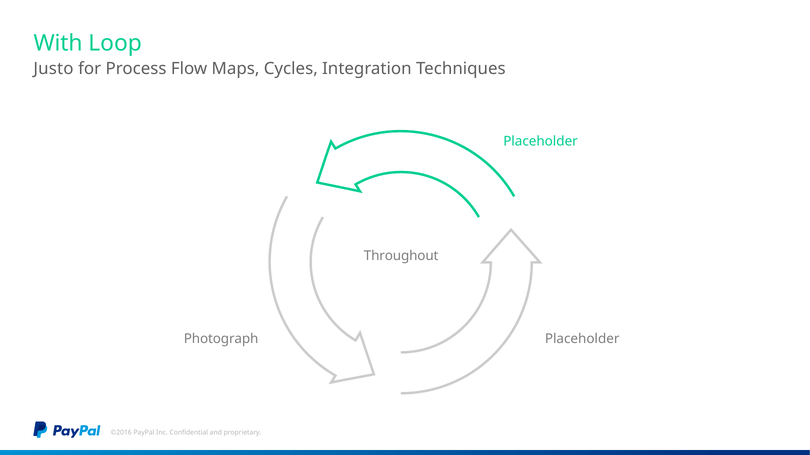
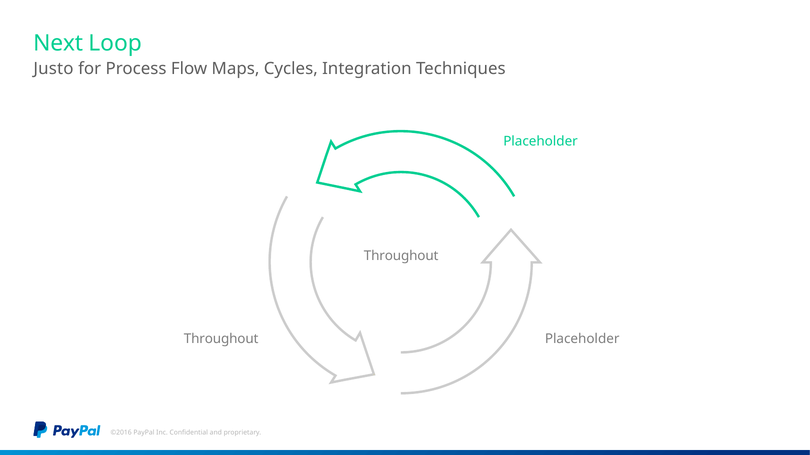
With: With -> Next
Photograph at (221, 339): Photograph -> Throughout
